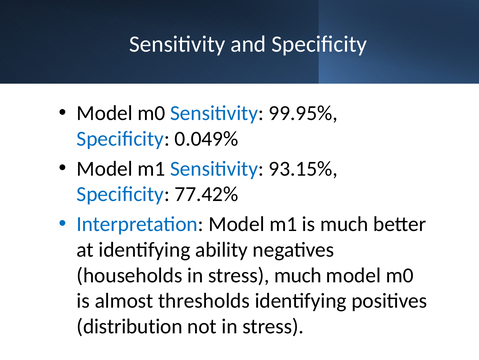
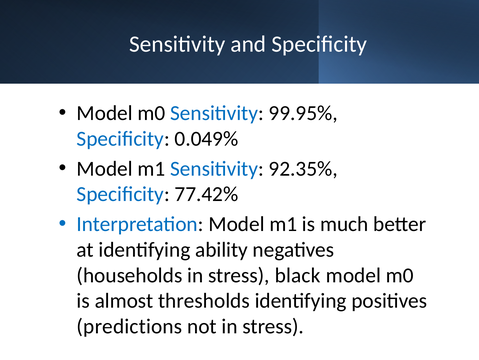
93.15%: 93.15% -> 92.35%
stress much: much -> black
distribution: distribution -> predictions
